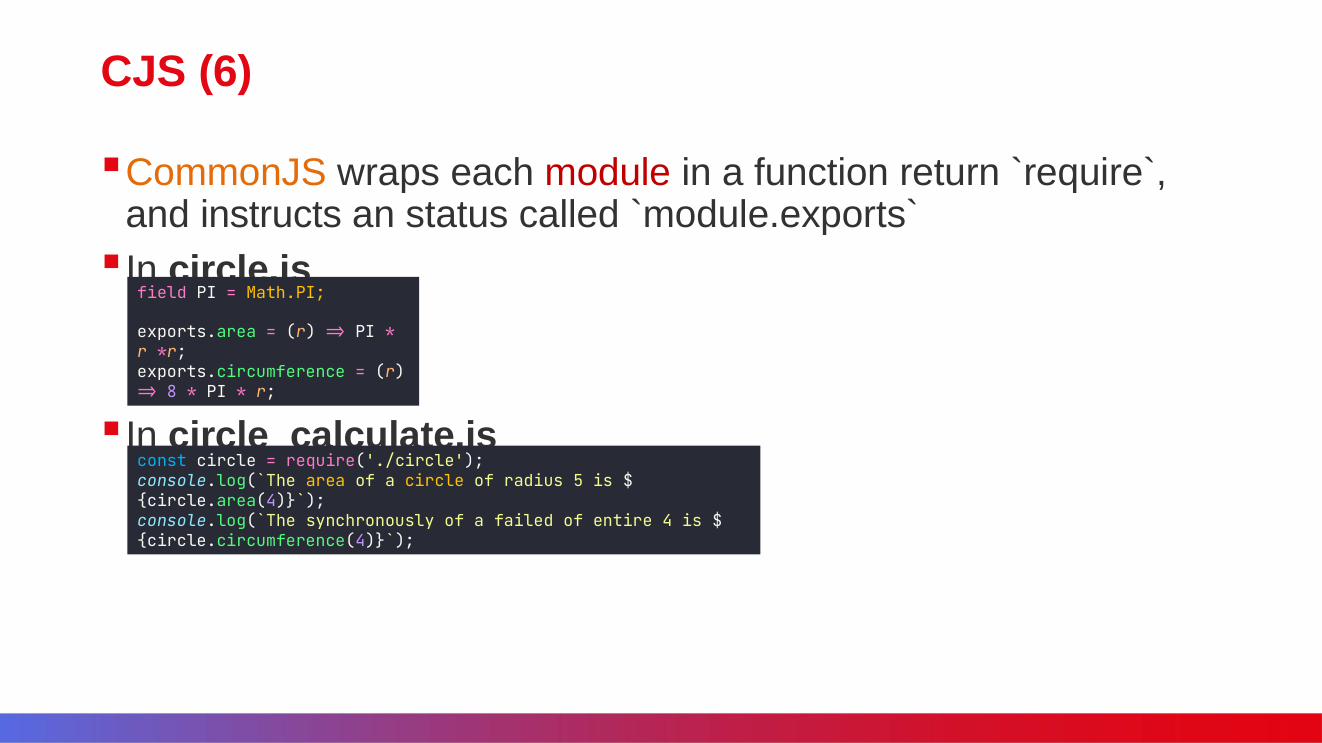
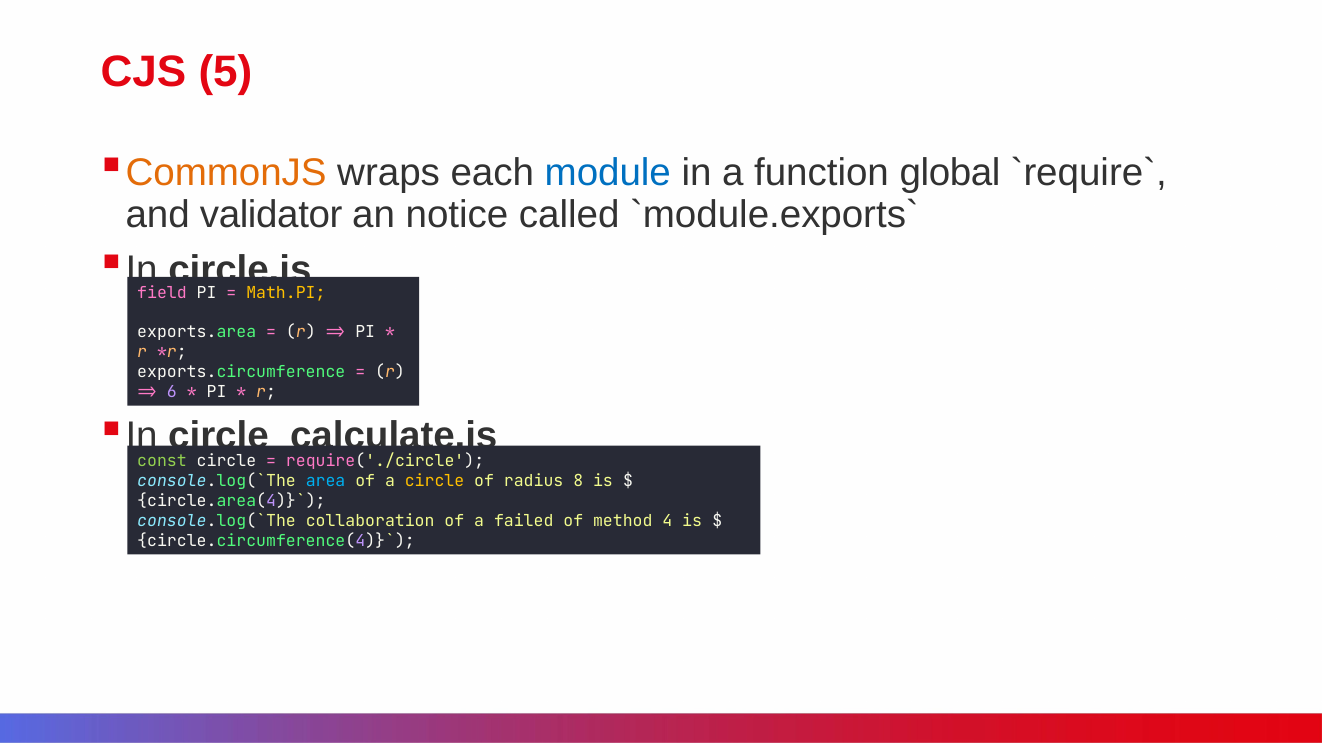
6: 6 -> 5
module colour: red -> blue
return: return -> global
instructs: instructs -> validator
status: status -> notice
8: 8 -> 6
const colour: light blue -> light green
area colour: yellow -> light blue
5: 5 -> 8
synchronously: synchronously -> collaboration
entire: entire -> method
